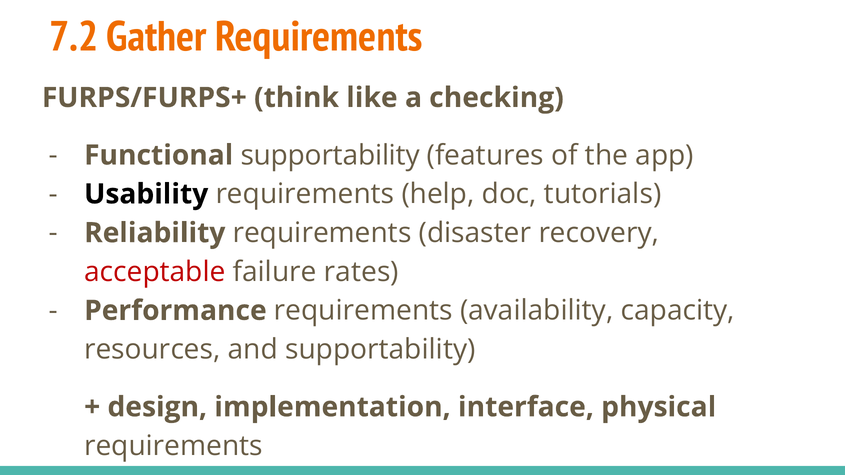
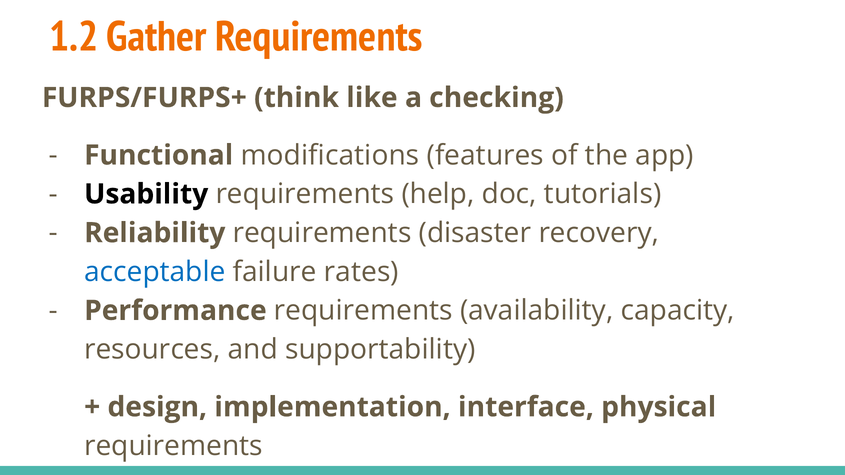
7.2: 7.2 -> 1.2
Functional supportability: supportability -> modifications
acceptable colour: red -> blue
